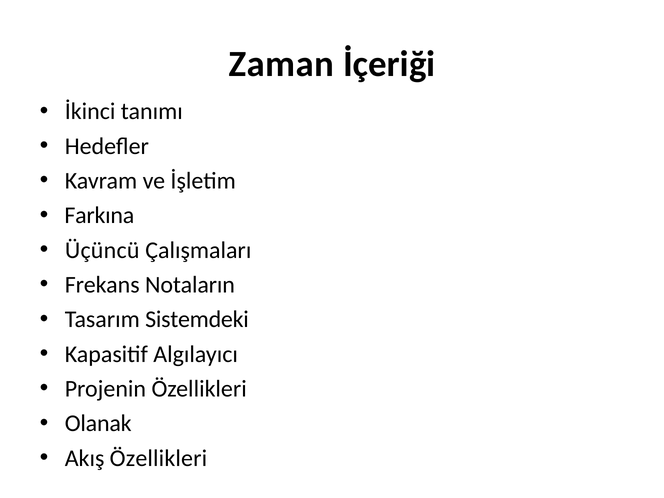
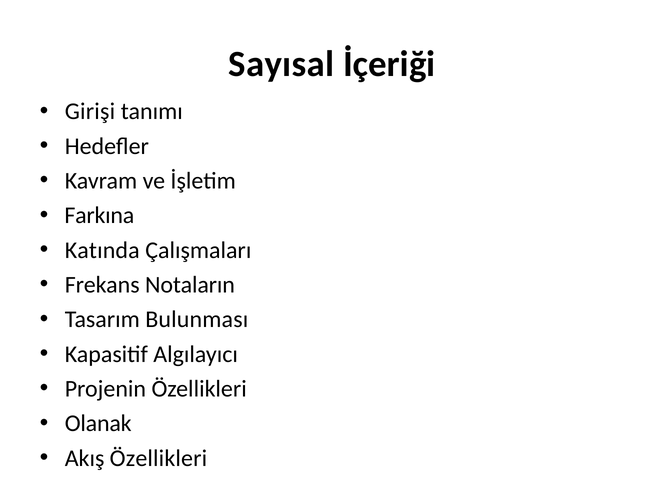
Zaman: Zaman -> Sayısal
İkinci: İkinci -> Girişi
Üçüncü: Üçüncü -> Katında
Sistemdeki: Sistemdeki -> Bulunması
